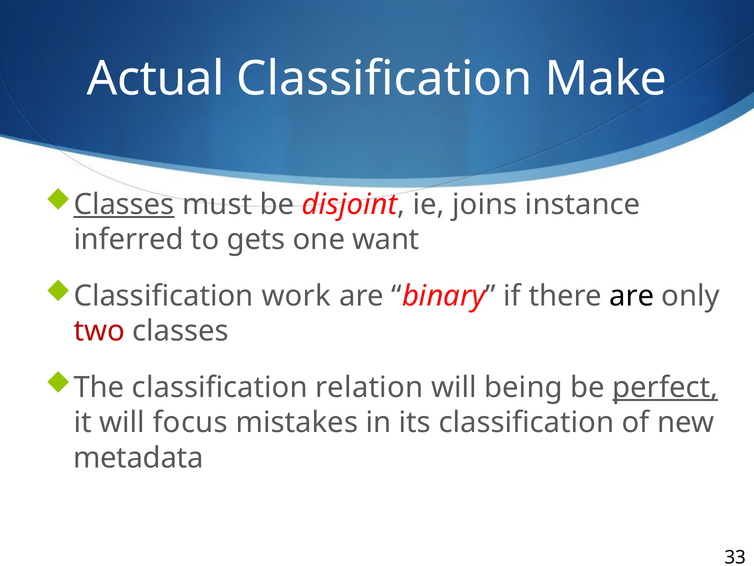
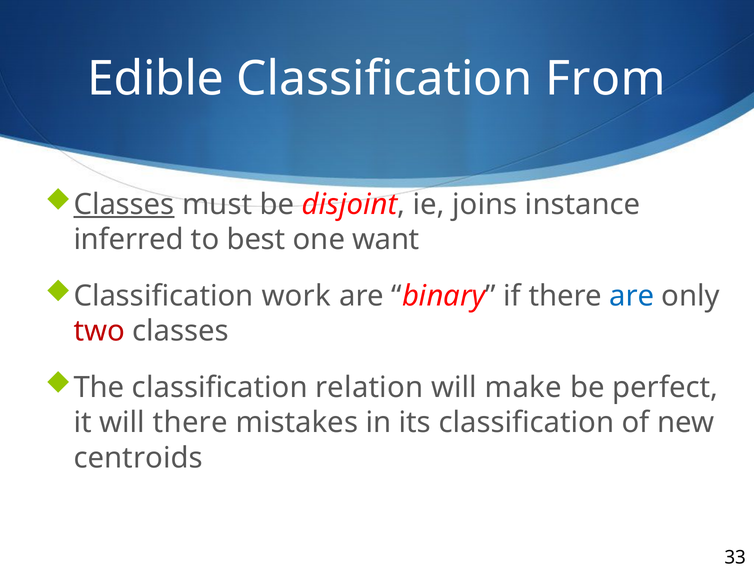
Actual: Actual -> Edible
Make: Make -> From
gets: gets -> best
are at (632, 296) colour: black -> blue
being: being -> make
perfect underline: present -> none
will focus: focus -> there
metadata: metadata -> centroids
